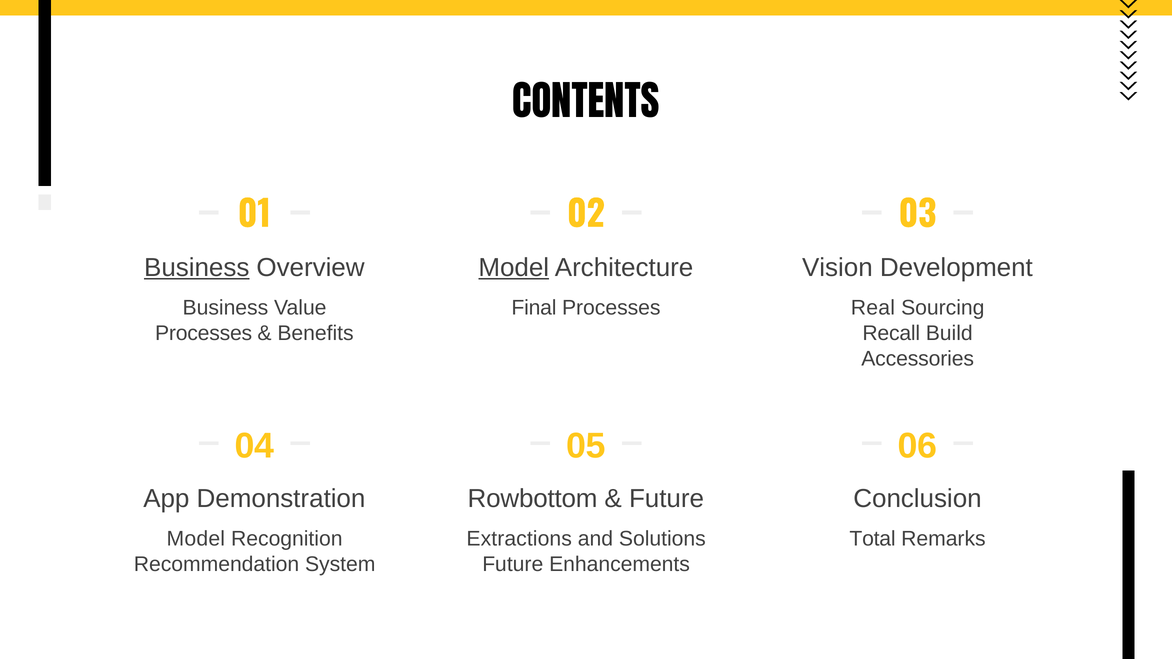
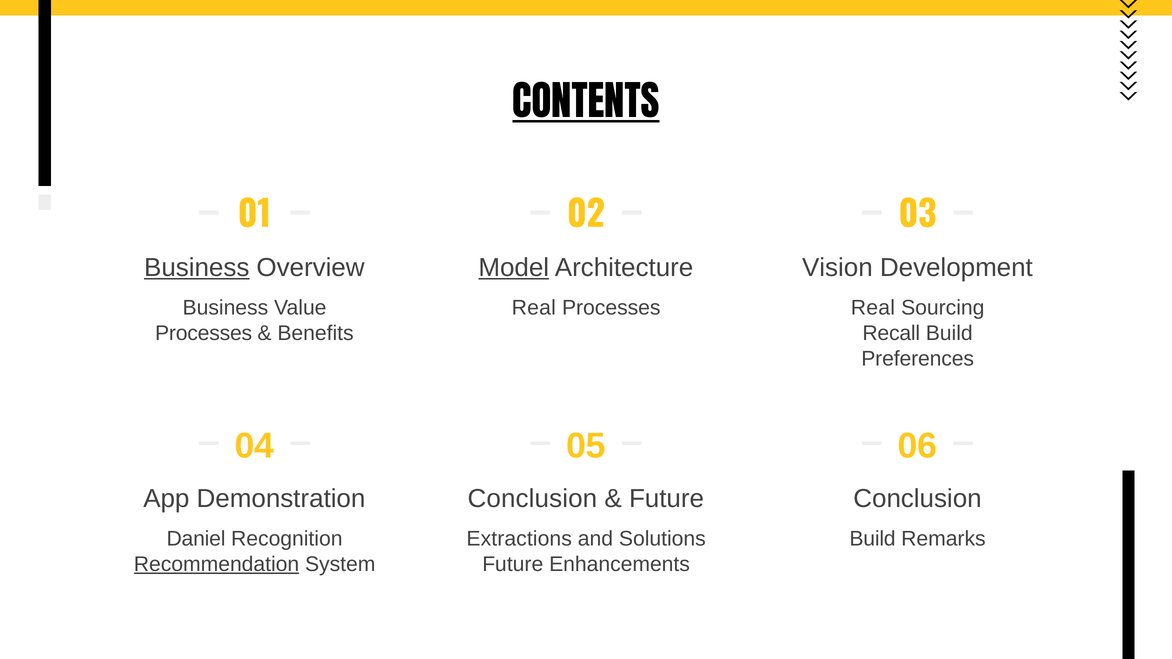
CONTENTS underline: none -> present
Final at (534, 308): Final -> Real
Accessories: Accessories -> Preferences
Rowbottom at (533, 499): Rowbottom -> Conclusion
Model at (196, 539): Model -> Daniel
Total at (873, 539): Total -> Build
Recommendation underline: none -> present
